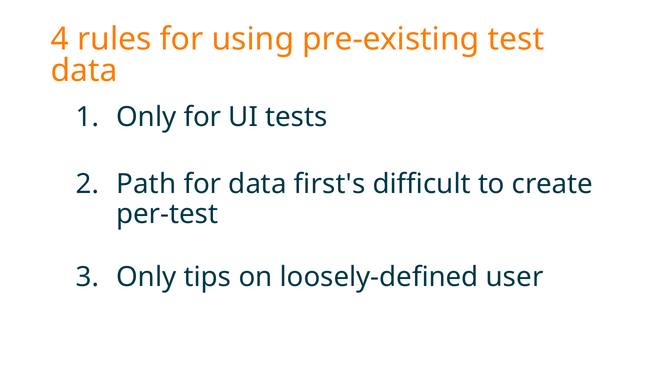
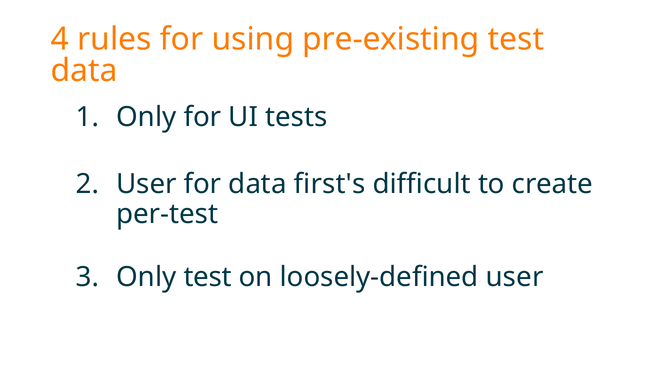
Path at (146, 184): Path -> User
Only tips: tips -> test
